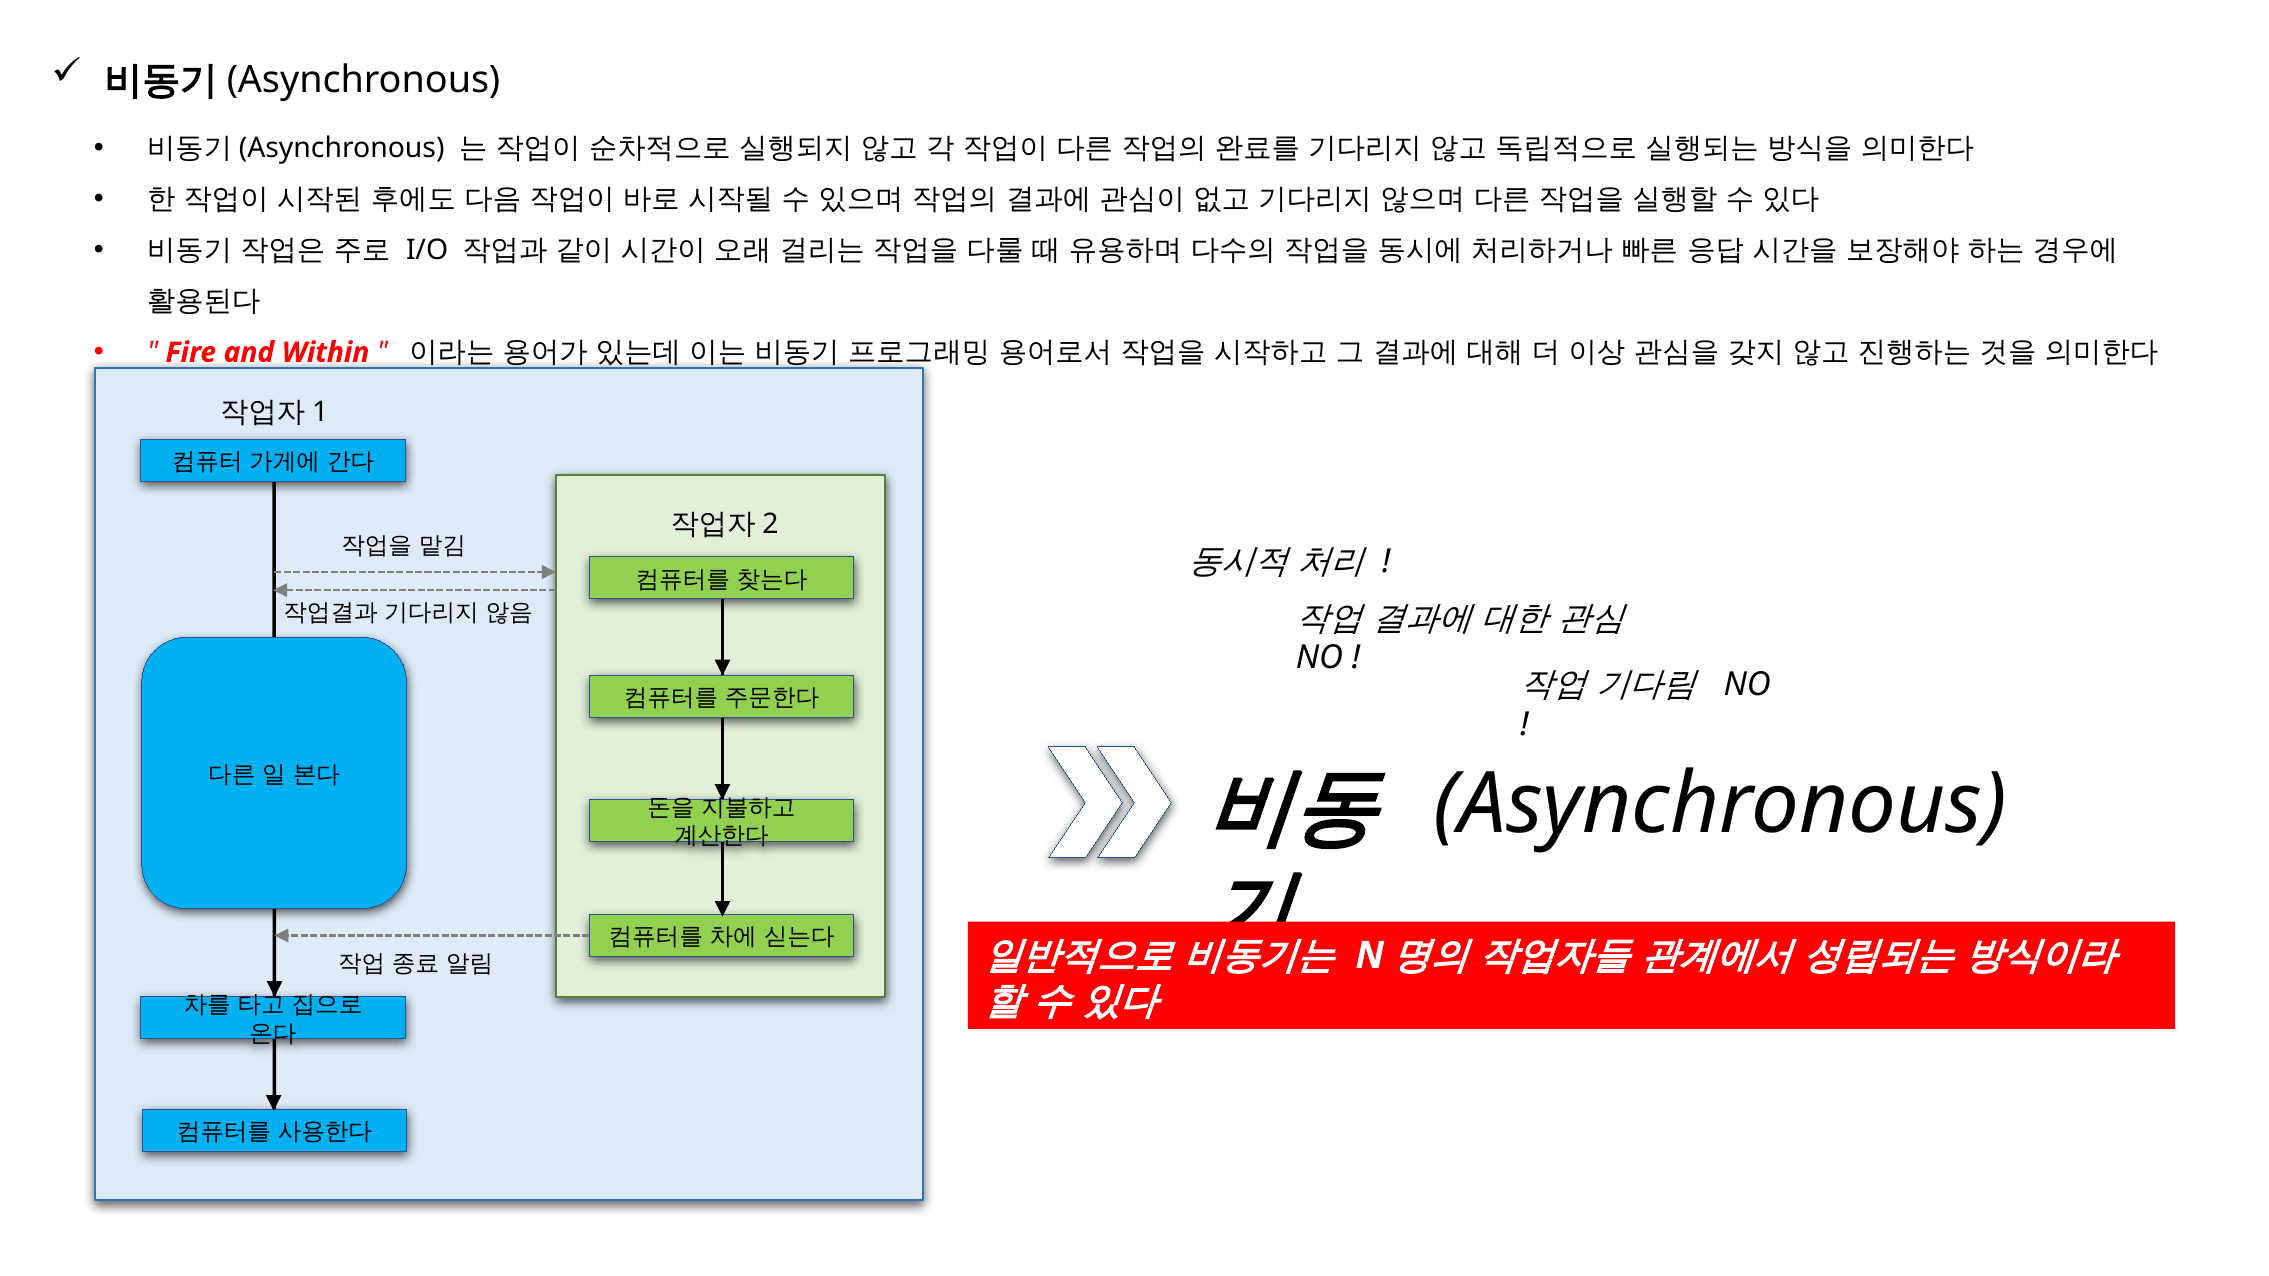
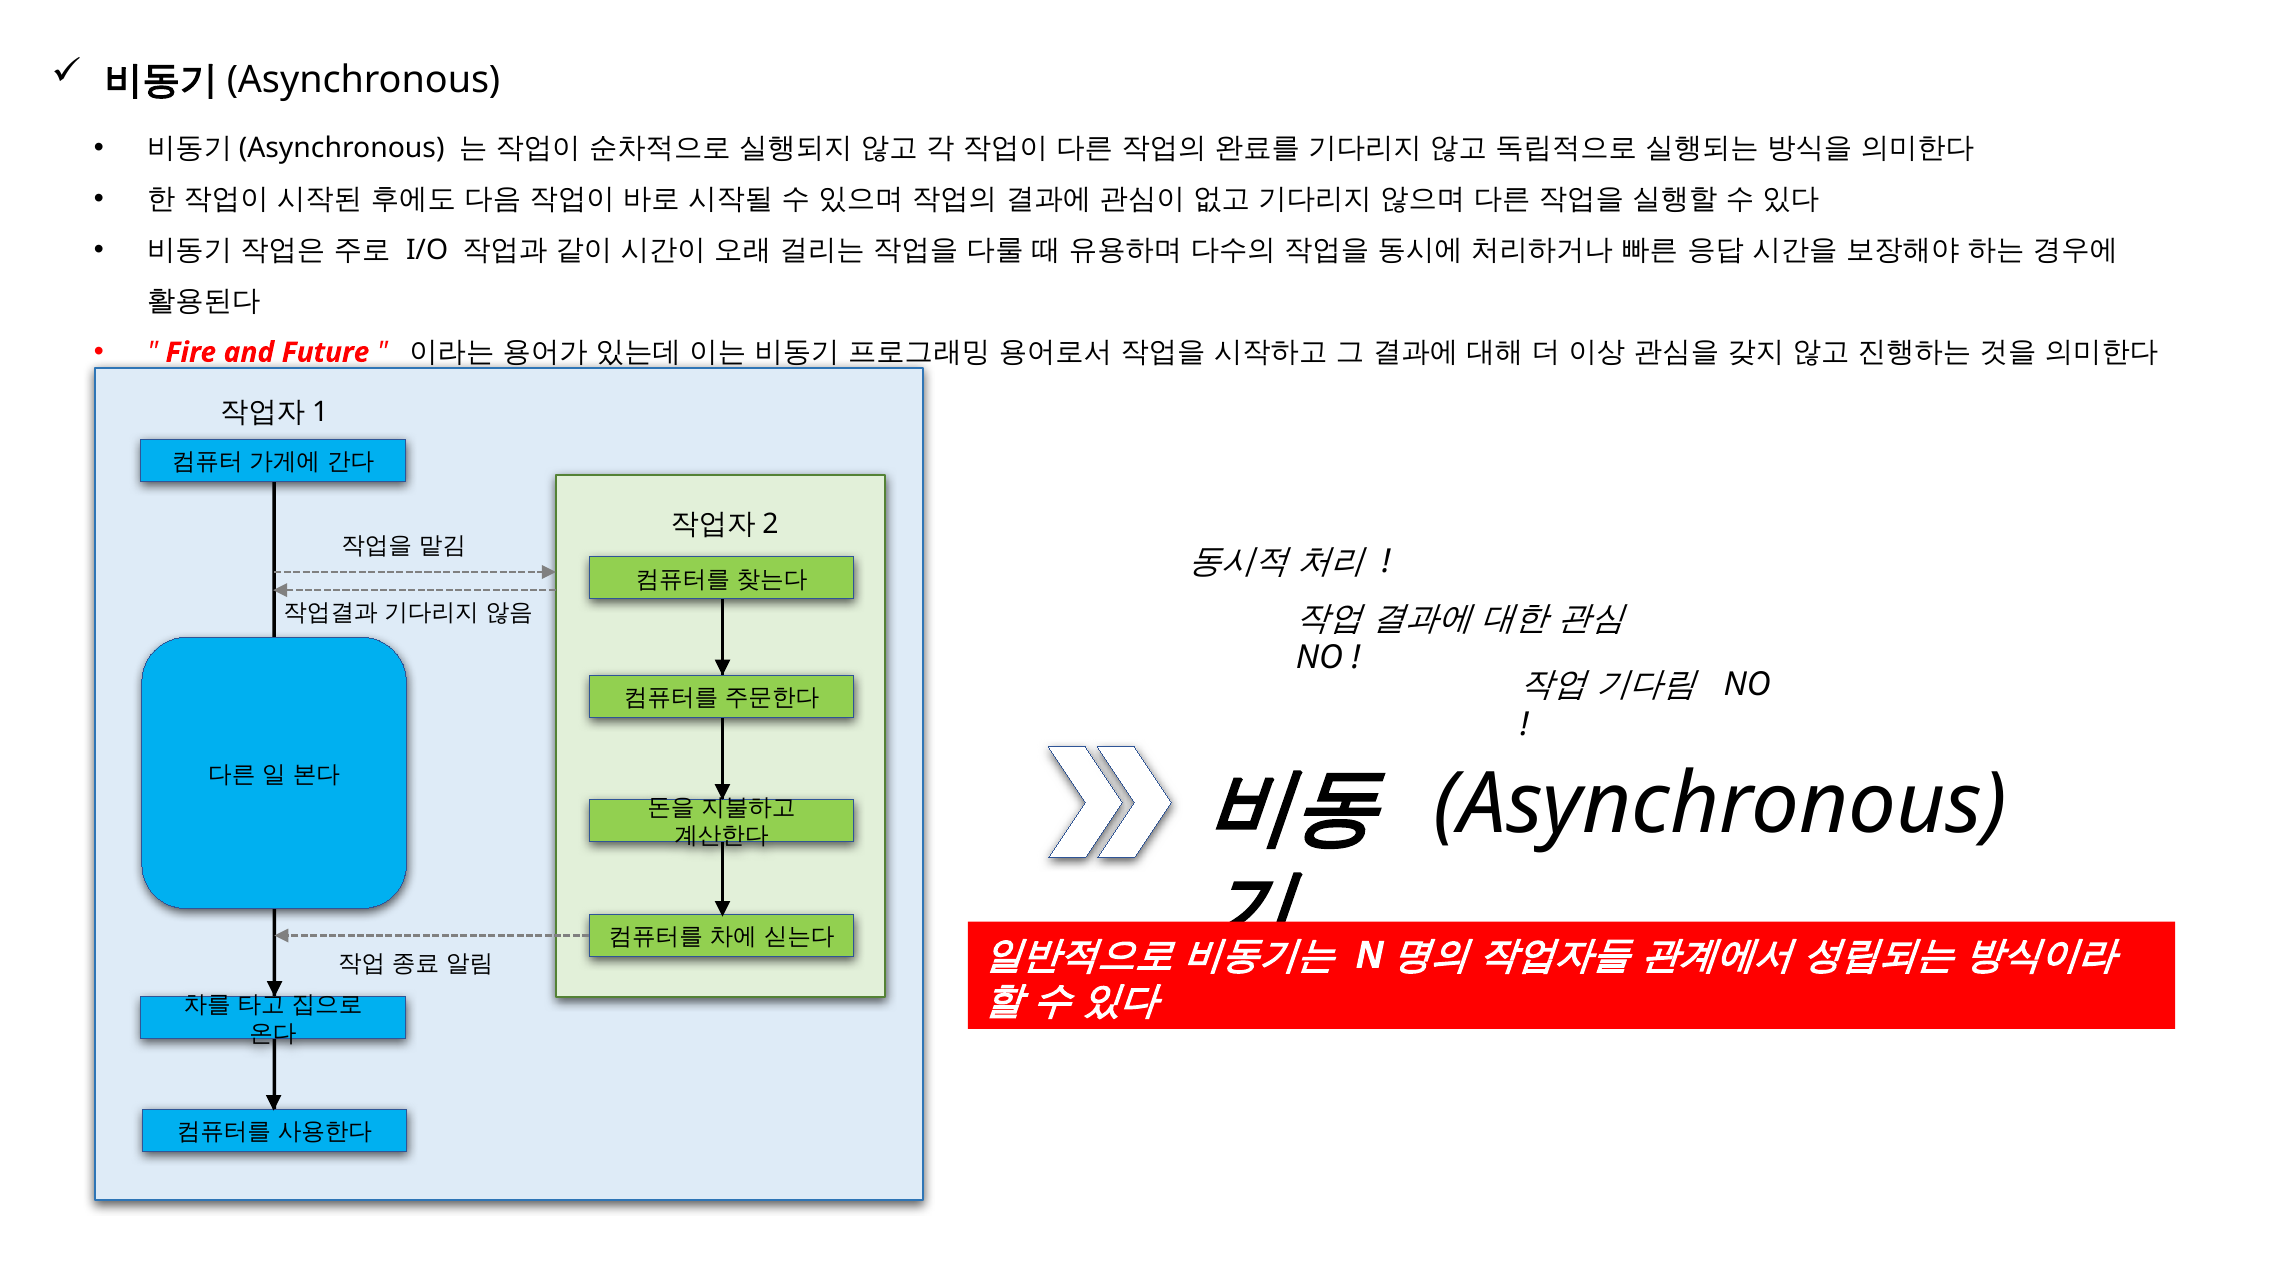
Within: Within -> Future
